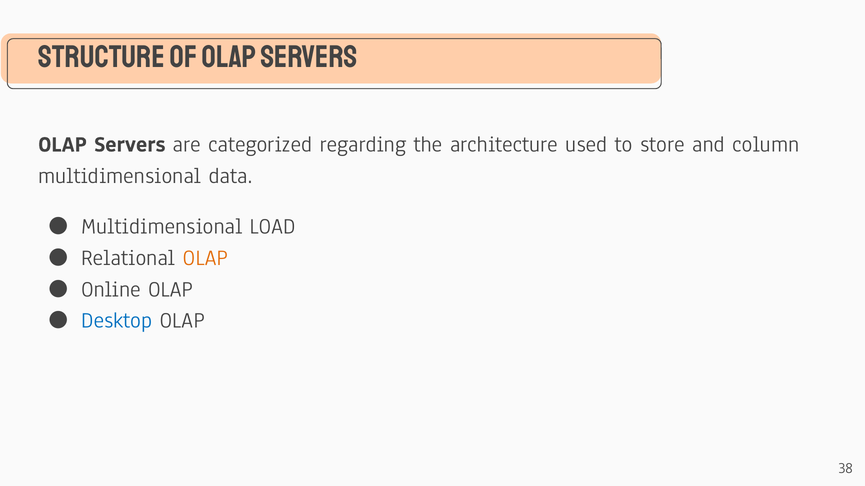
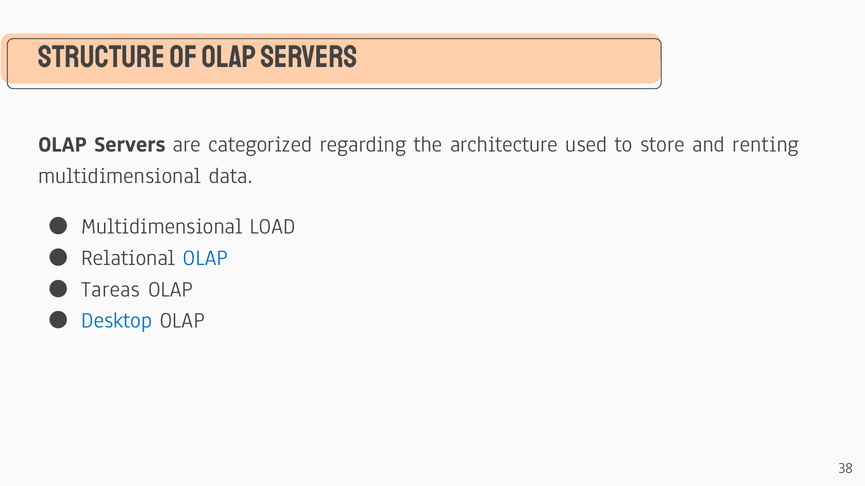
column: column -> renting
OLAP at (205, 258) colour: orange -> blue
Online: Online -> Tareas
